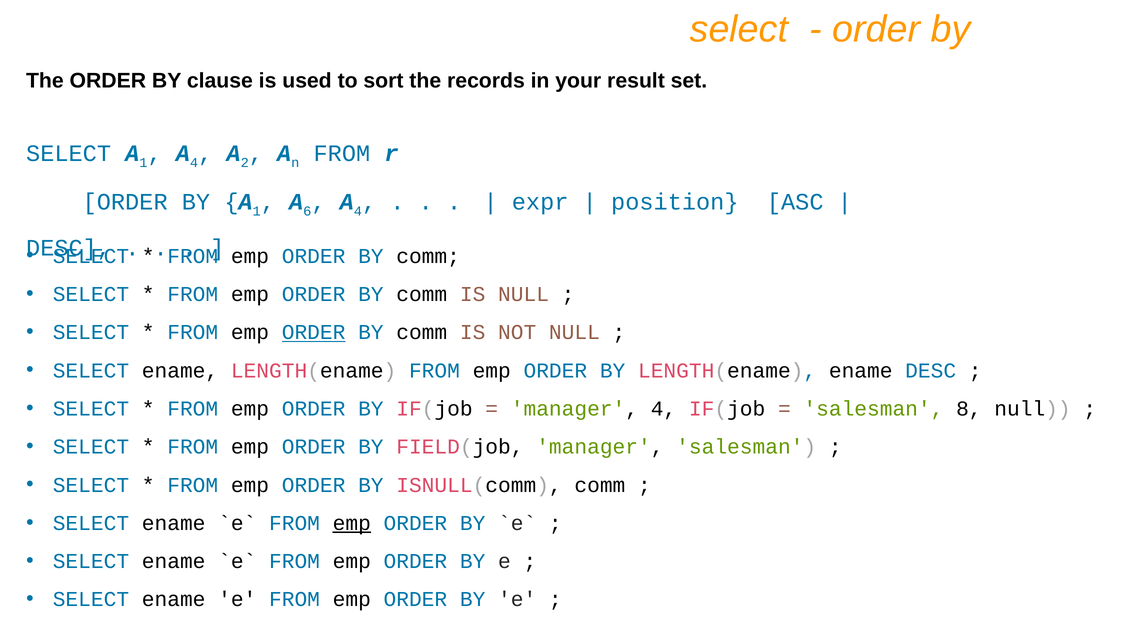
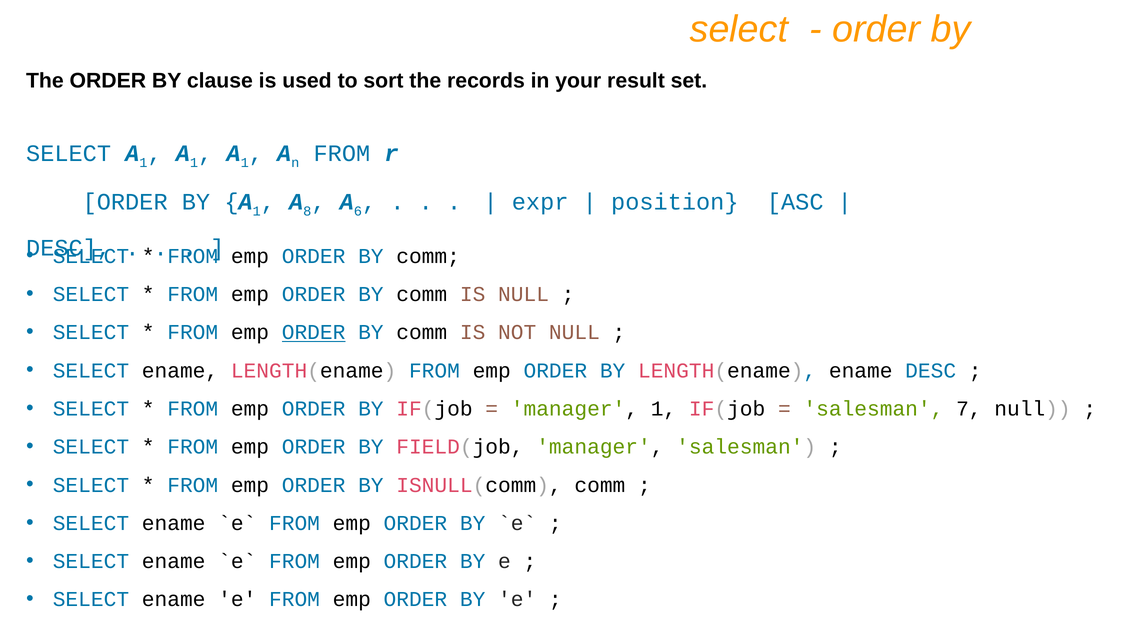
4 at (194, 163): 4 -> 1
2 at (245, 163): 2 -> 1
6: 6 -> 8
4 at (358, 211): 4 -> 6
manager 4: 4 -> 1
8: 8 -> 7
emp at (352, 523) underline: present -> none
